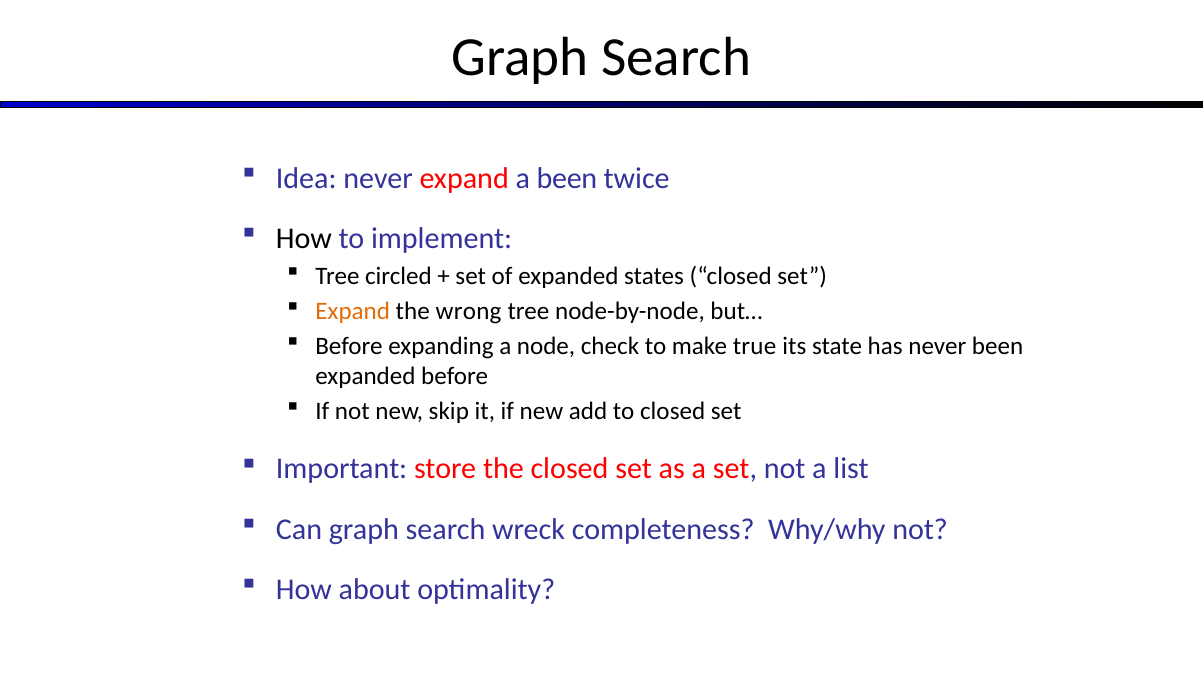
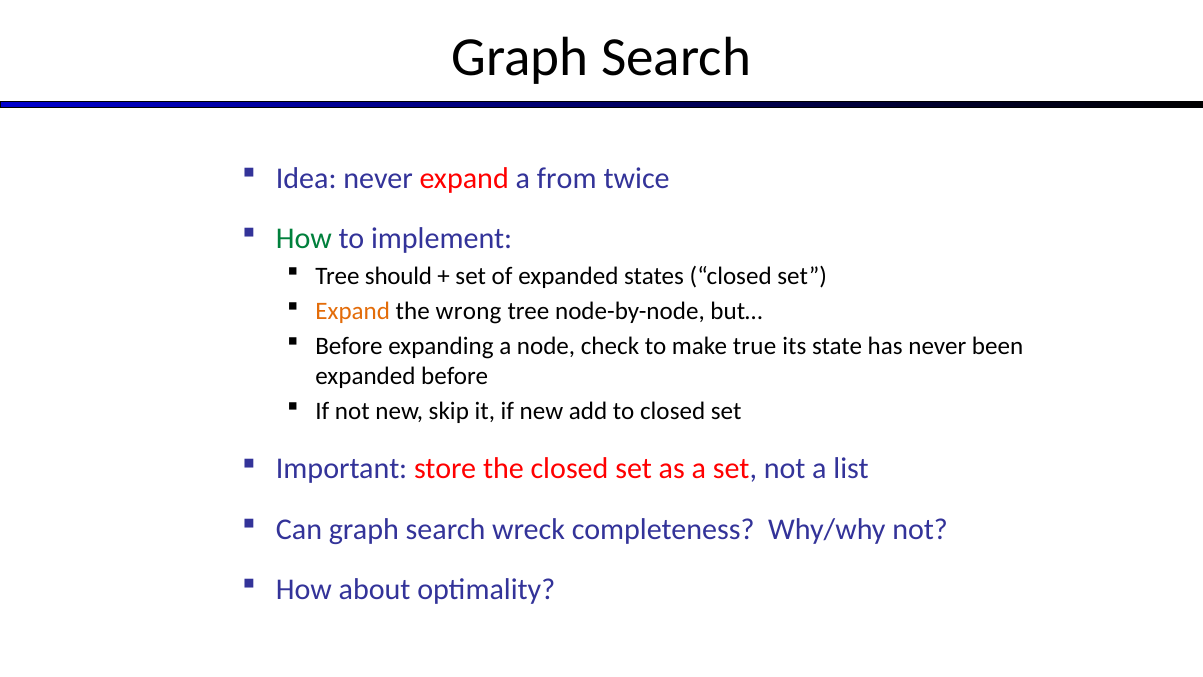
a been: been -> from
How at (304, 238) colour: black -> green
circled: circled -> should
